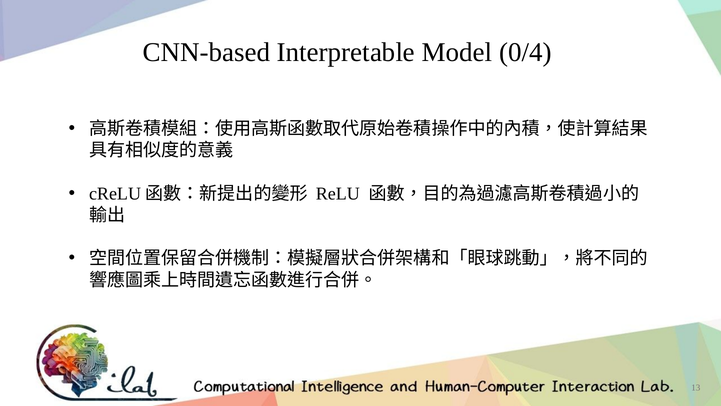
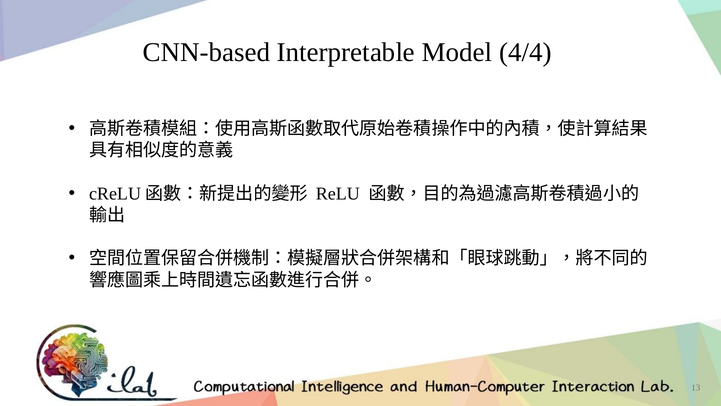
0/4: 0/4 -> 4/4
